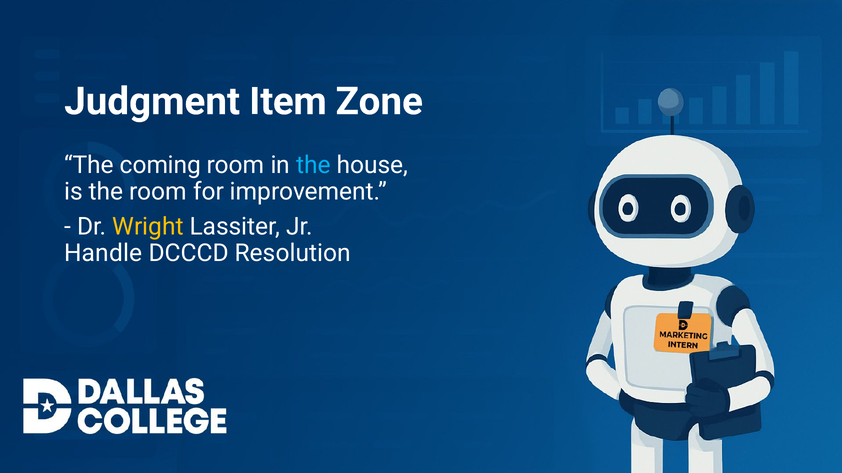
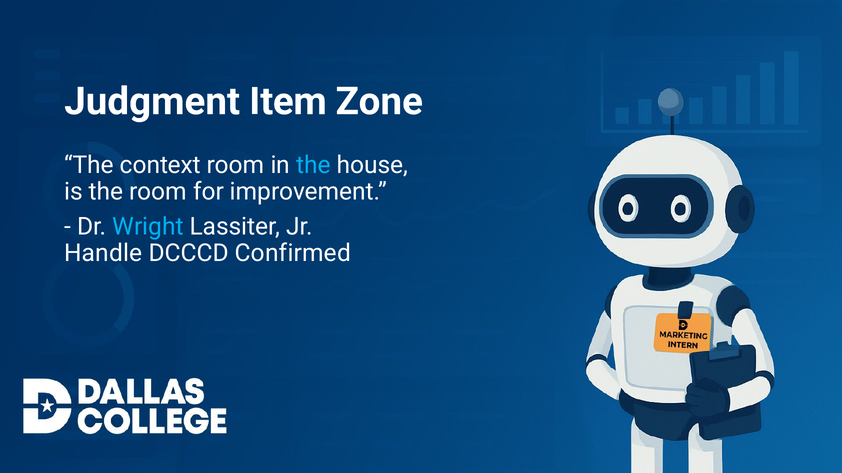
coming: coming -> context
Wright colour: yellow -> light blue
Resolution: Resolution -> Confirmed
